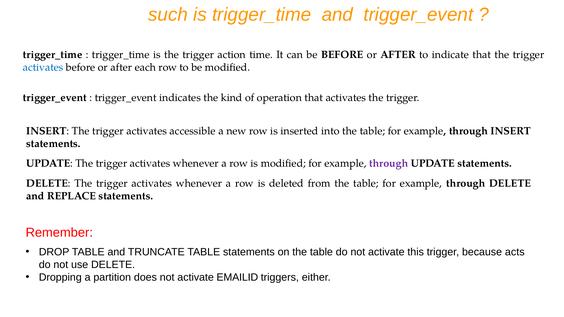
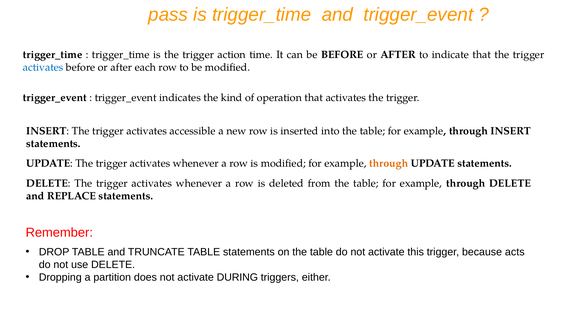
such: such -> pass
through at (389, 164) colour: purple -> orange
EMAILID: EMAILID -> DURING
